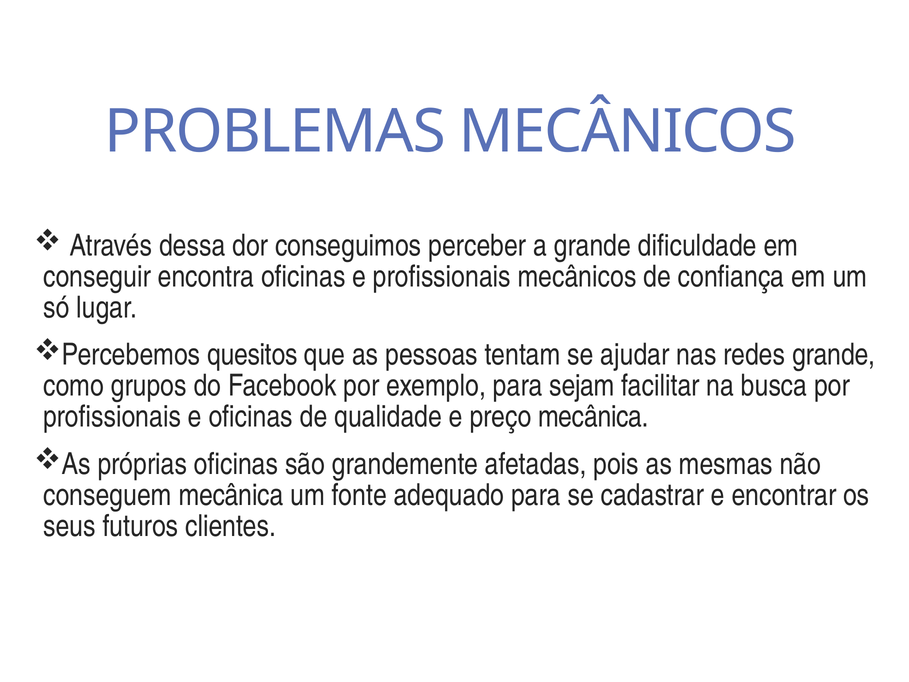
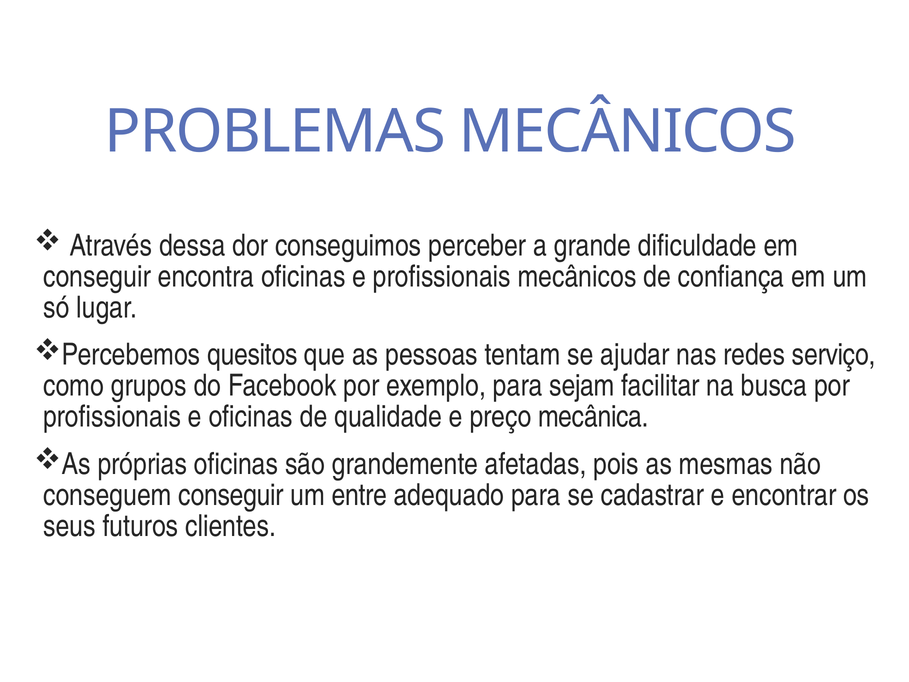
redes grande: grande -> serviço
conseguem mecânica: mecânica -> conseguir
fonte: fonte -> entre
